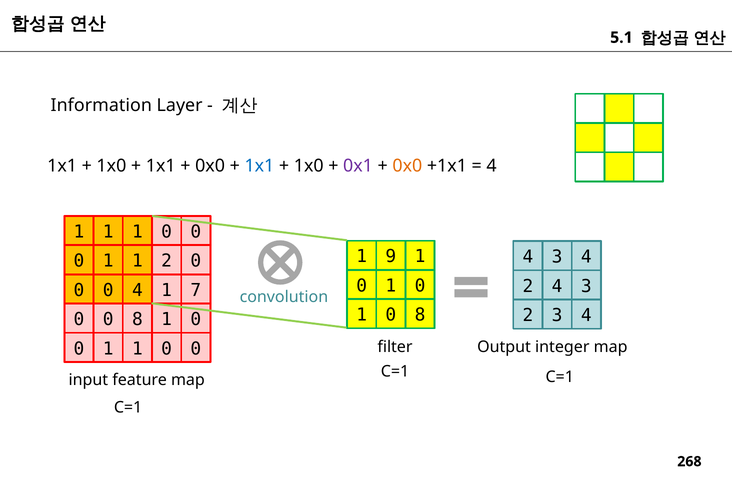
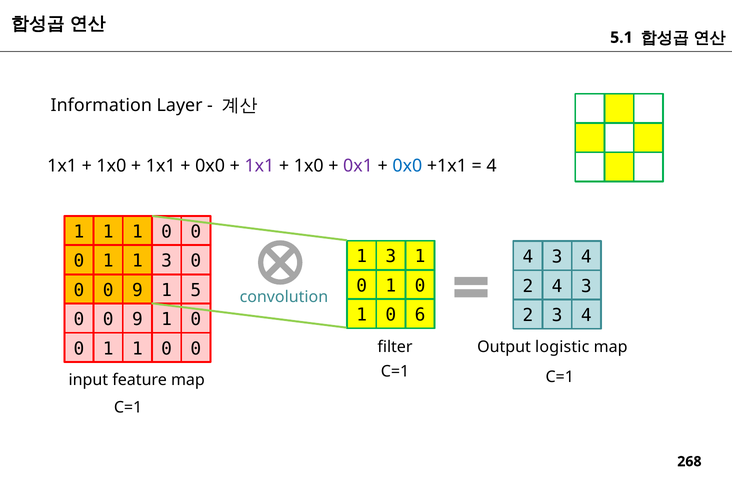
1x1 at (259, 166) colour: blue -> purple
0x0 at (407, 166) colour: orange -> blue
9 at (391, 256): 9 -> 3
1 1 2: 2 -> 3
4 at (137, 290): 4 -> 9
7: 7 -> 5
1 0 8: 8 -> 6
8 at (137, 319): 8 -> 9
integer: integer -> logistic
